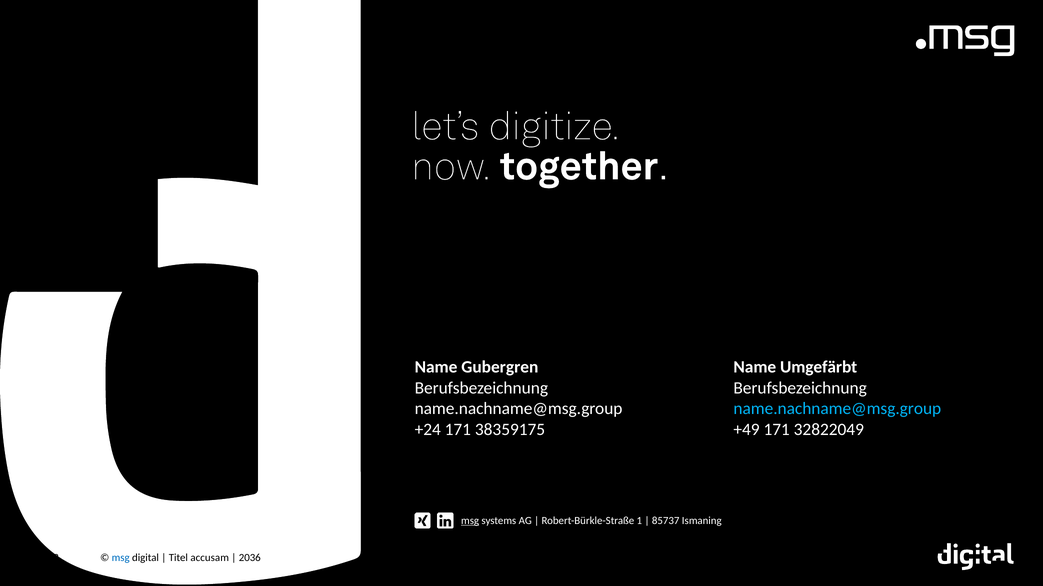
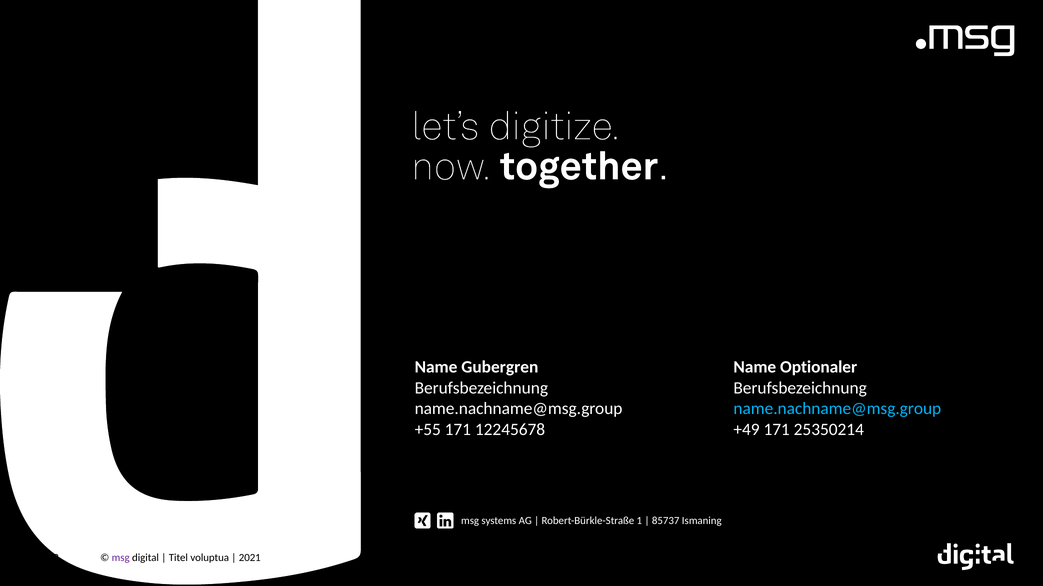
Umgefärbt: Umgefärbt -> Optionaler
+24: +24 -> +55
38359175: 38359175 -> 12245678
32822049: 32822049 -> 25350214
msg at (470, 521) underline: present -> none
msg at (121, 558) colour: blue -> purple
accusam: accusam -> voluptua
2036: 2036 -> 2021
